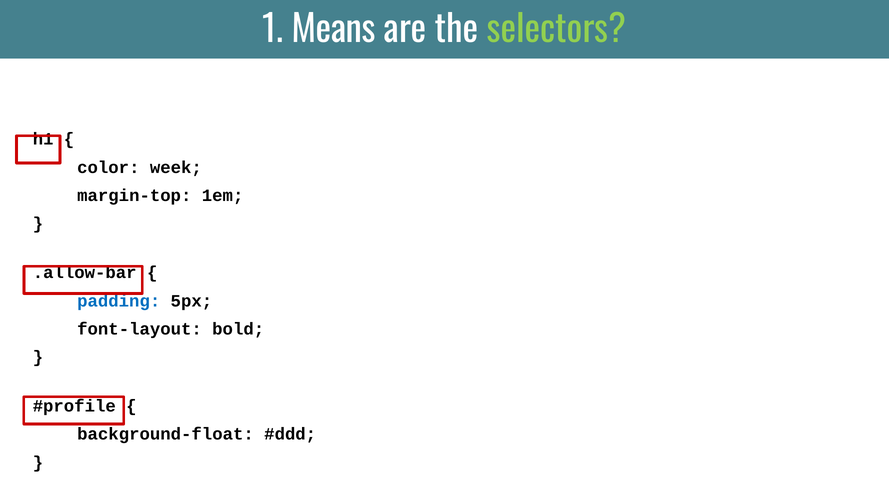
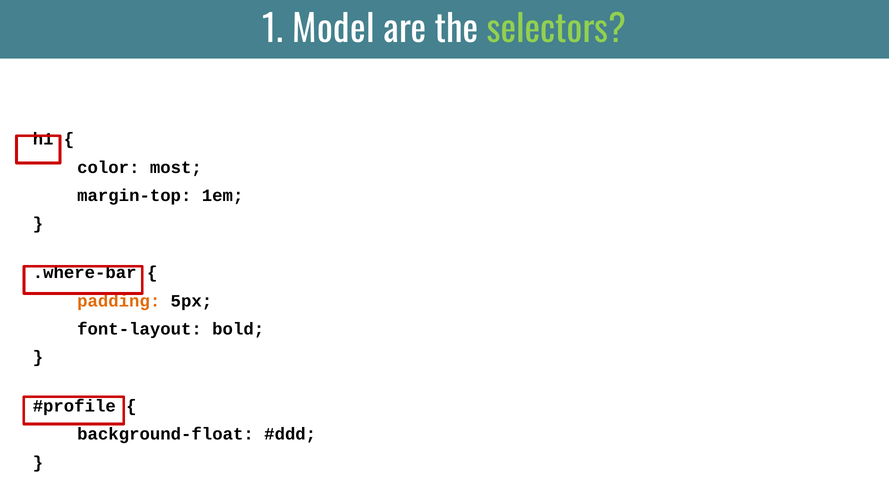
Means: Means -> Model
week: week -> most
.allow-bar: .allow-bar -> .where-bar
padding colour: blue -> orange
